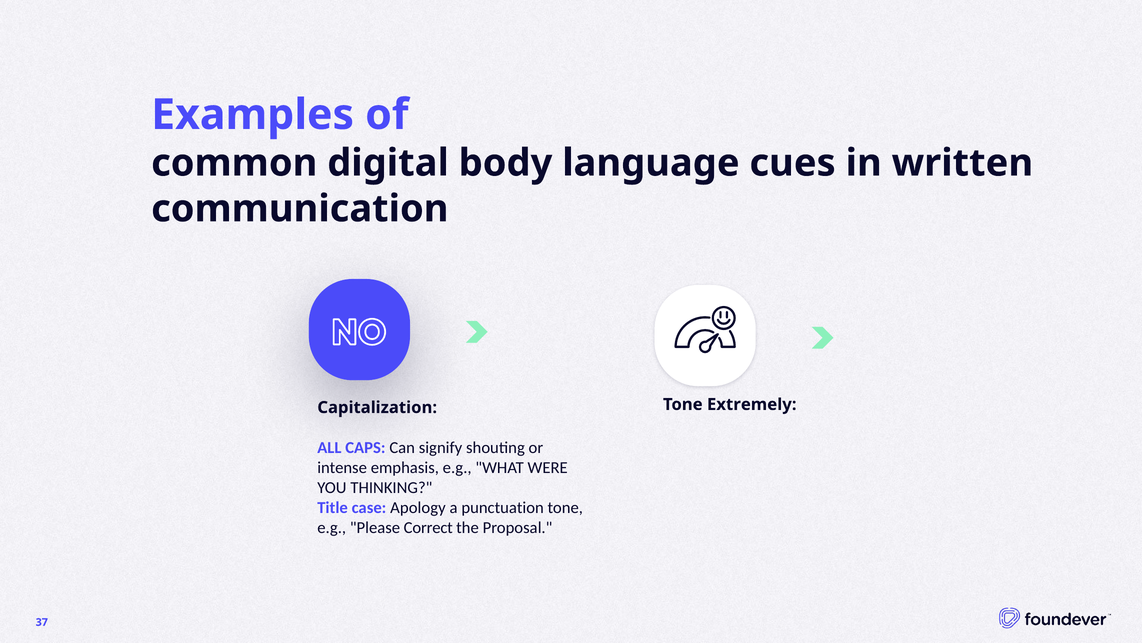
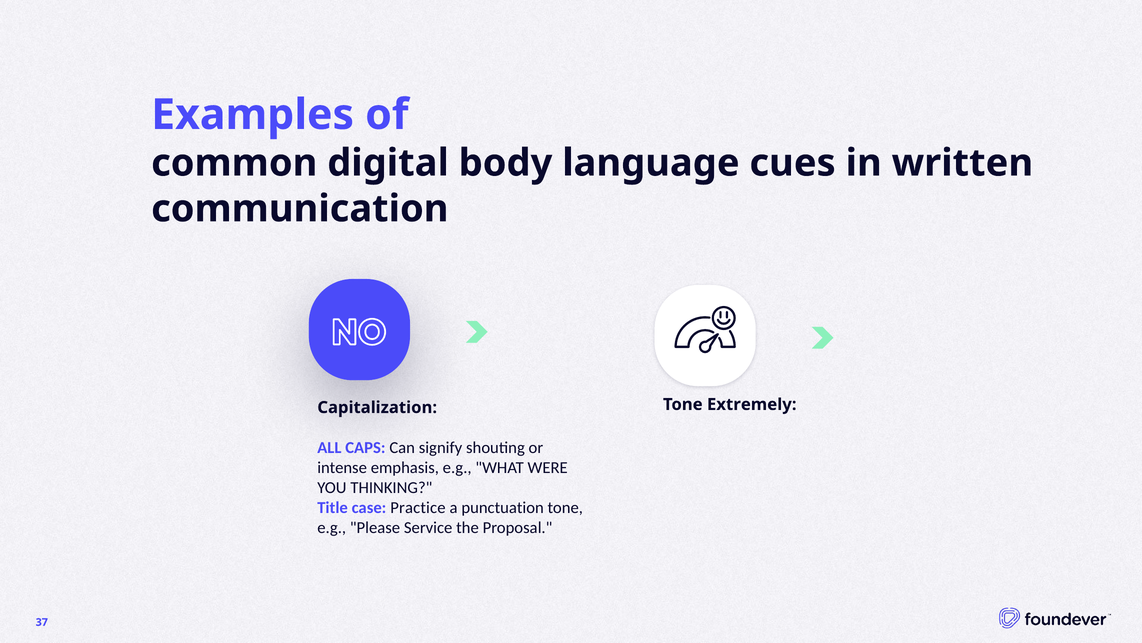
Apology: Apology -> Practice
Correct: Correct -> Service
